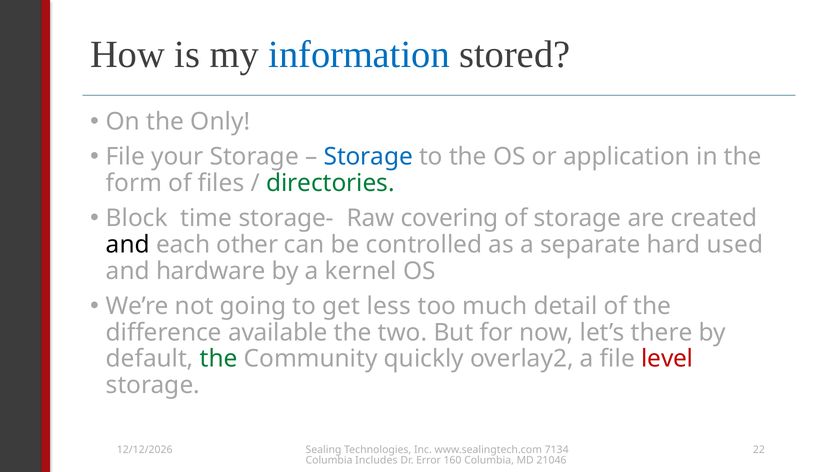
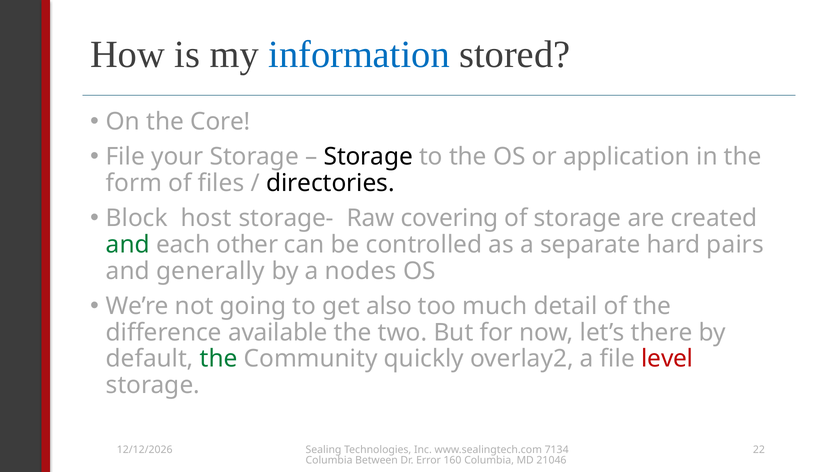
Only: Only -> Core
Storage at (368, 157) colour: blue -> black
directories colour: green -> black
time: time -> host
and at (128, 245) colour: black -> green
used: used -> pairs
hardware: hardware -> generally
kernel: kernel -> nodes
less: less -> also
Includes: Includes -> Between
